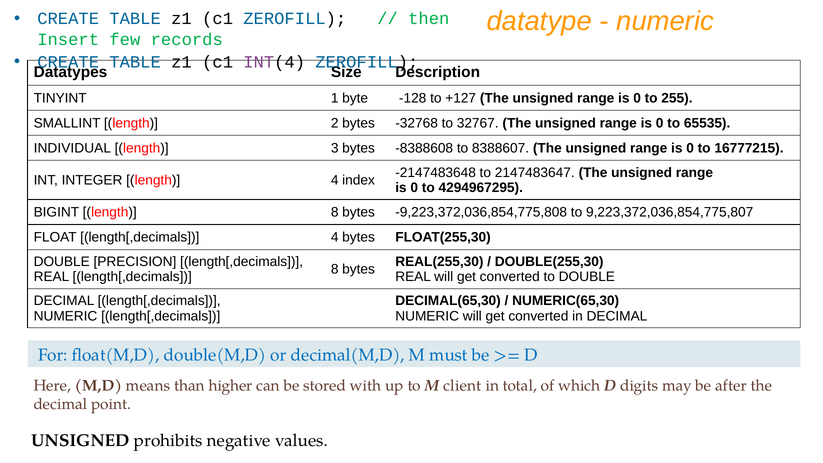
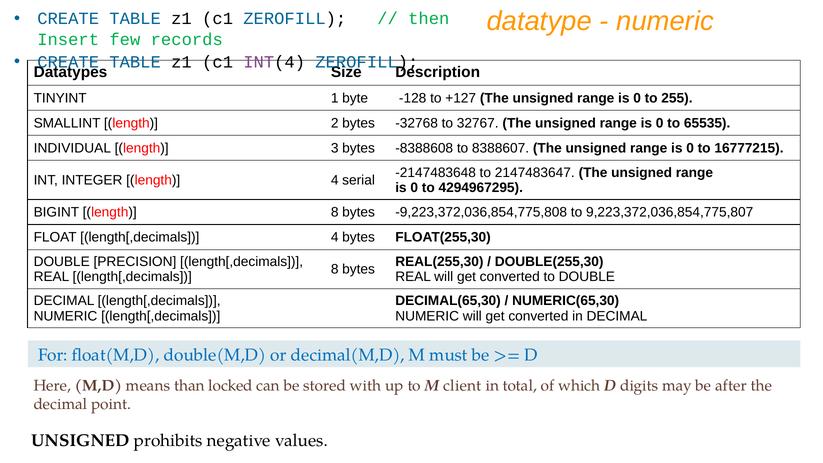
index: index -> serial
higher: higher -> locked
